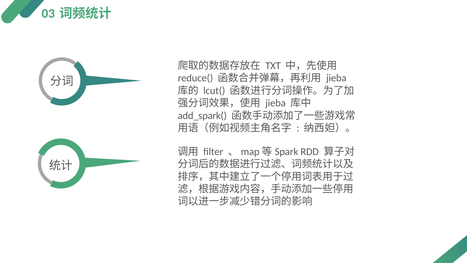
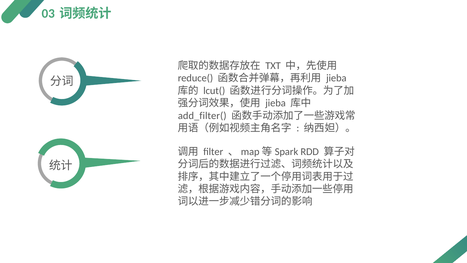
add_spark(: add_spark( -> add_filter(
